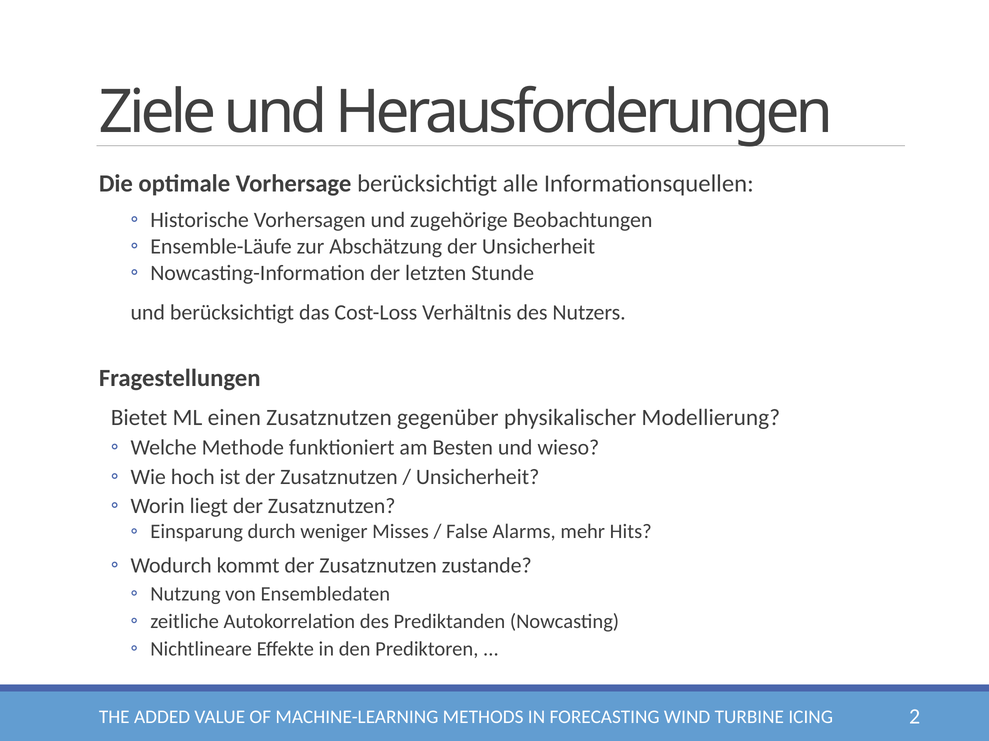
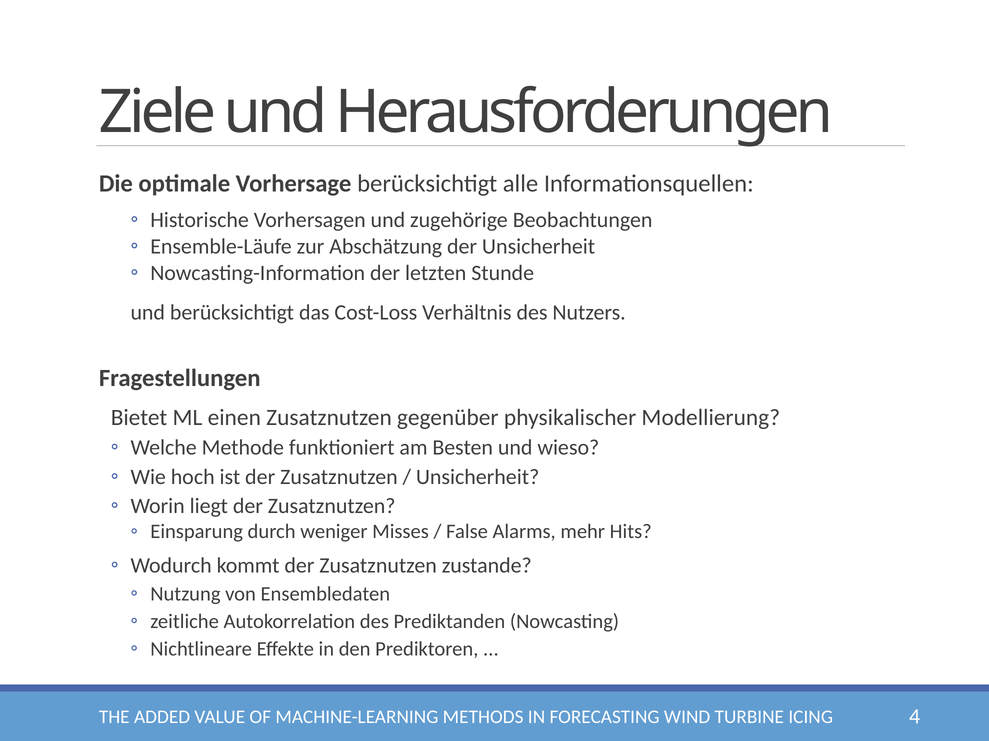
2: 2 -> 4
